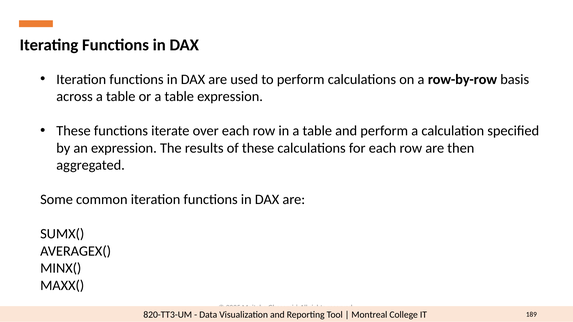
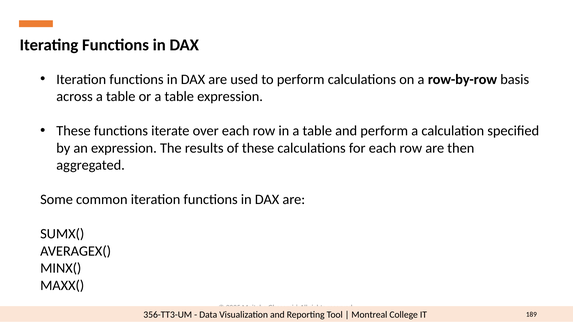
820-TT3-UM: 820-TT3-UM -> 356-TT3-UM
